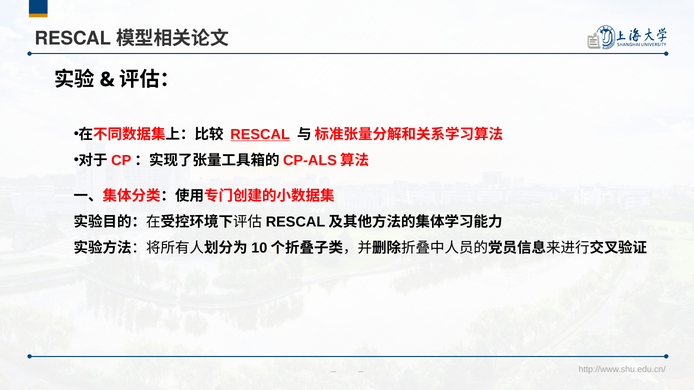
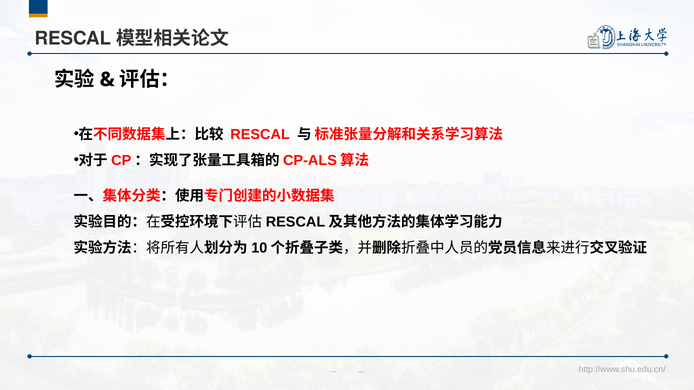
RESCAL underline: present -> none
